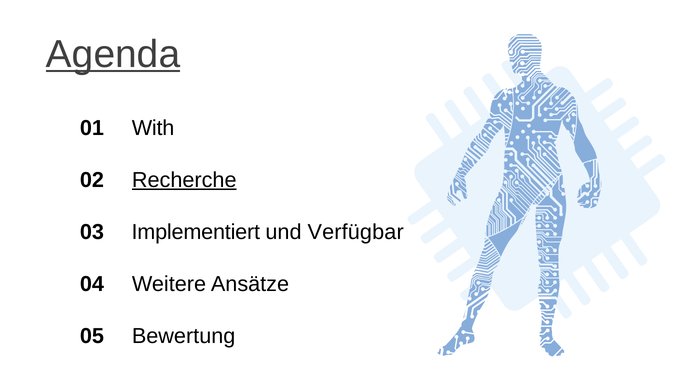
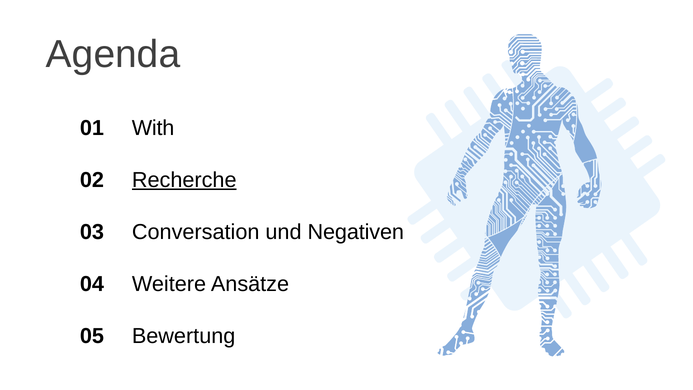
Agenda underline: present -> none
Implementiert: Implementiert -> Conversation
Verfügbar: Verfügbar -> Negativen
